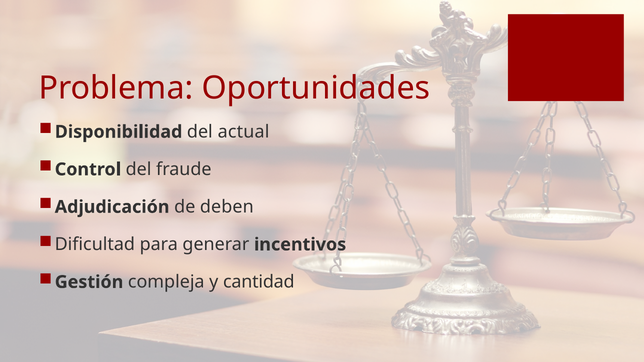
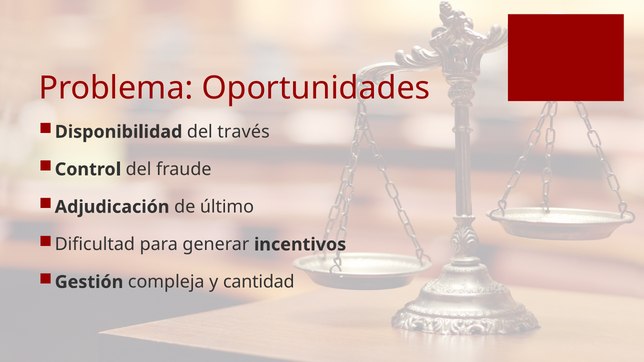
actual: actual -> través
deben: deben -> último
